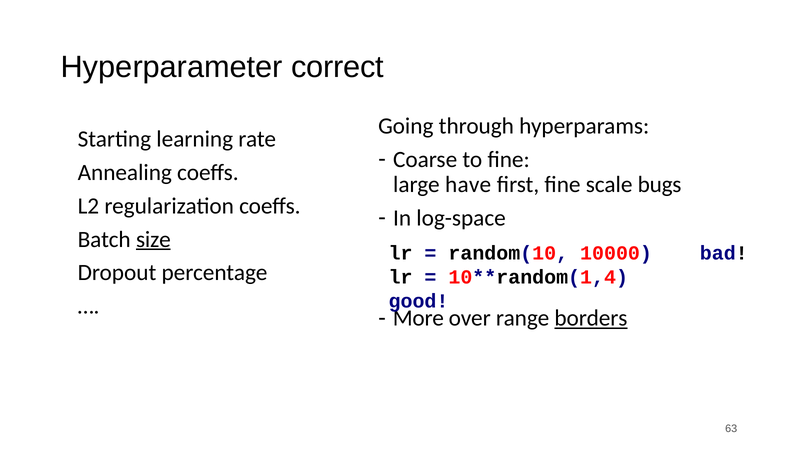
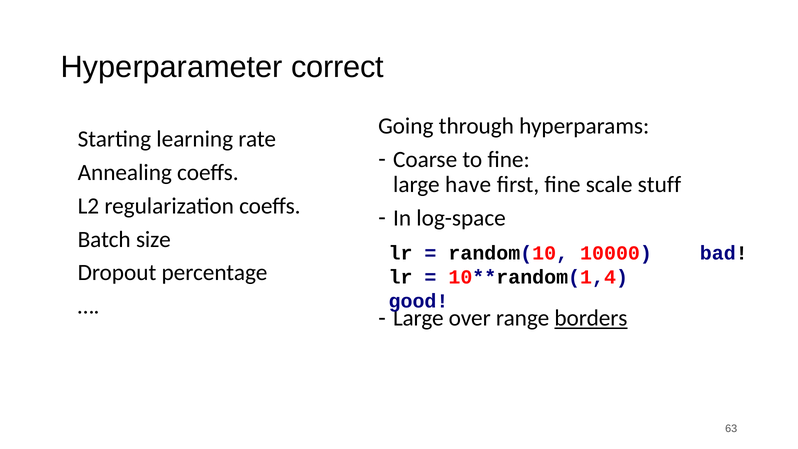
bugs: bugs -> stuff
size underline: present -> none
More at (418, 318): More -> Large
